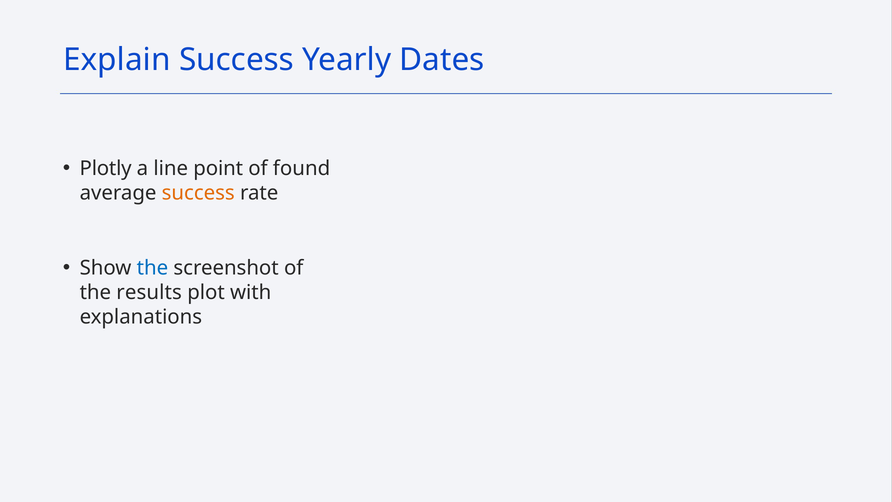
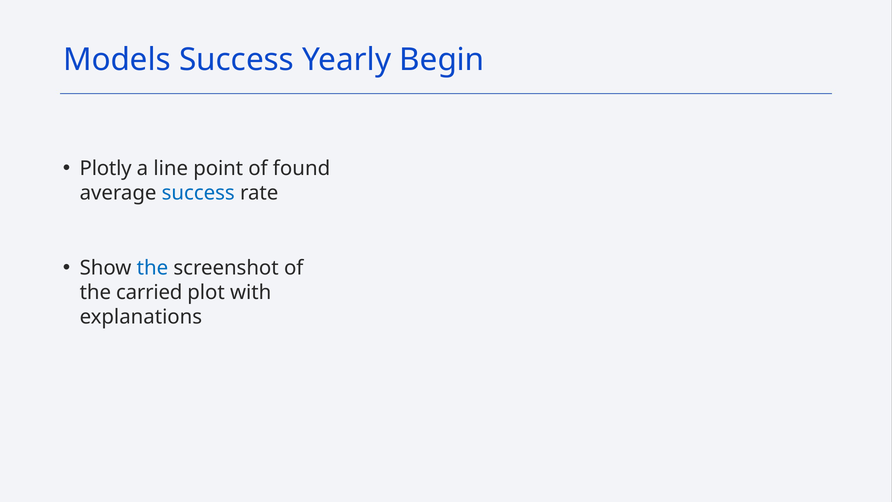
Explain: Explain -> Models
Dates: Dates -> Begin
success at (198, 193) colour: orange -> blue
results: results -> carried
